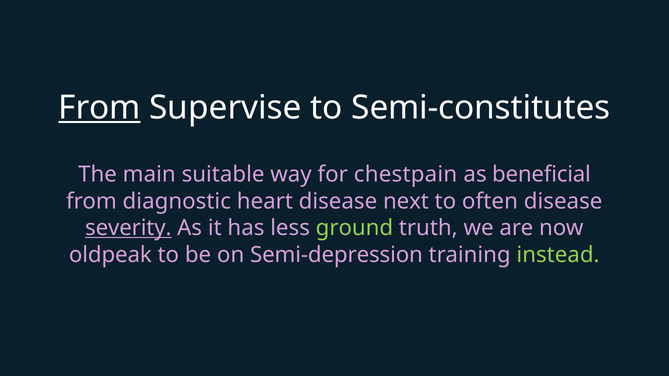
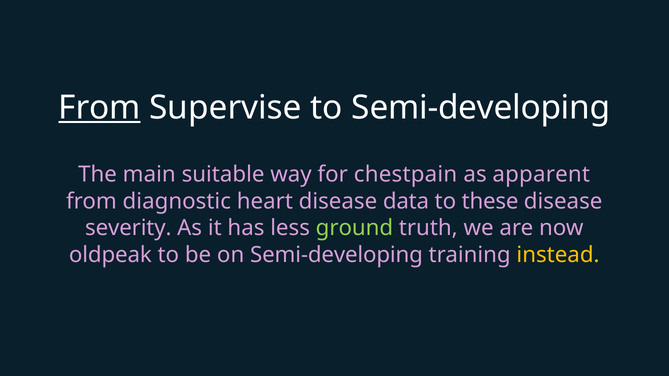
to Semi-constitutes: Semi-constitutes -> Semi-developing
beneficial: beneficial -> apparent
next: next -> data
often: often -> these
severity underline: present -> none
on Semi-depression: Semi-depression -> Semi-developing
instead colour: light green -> yellow
